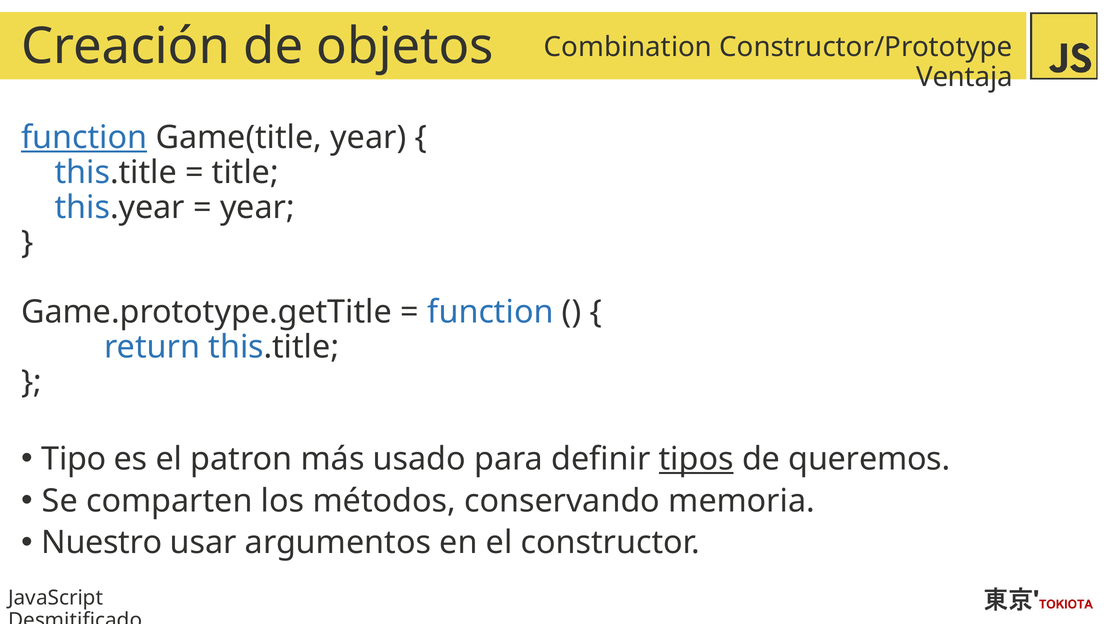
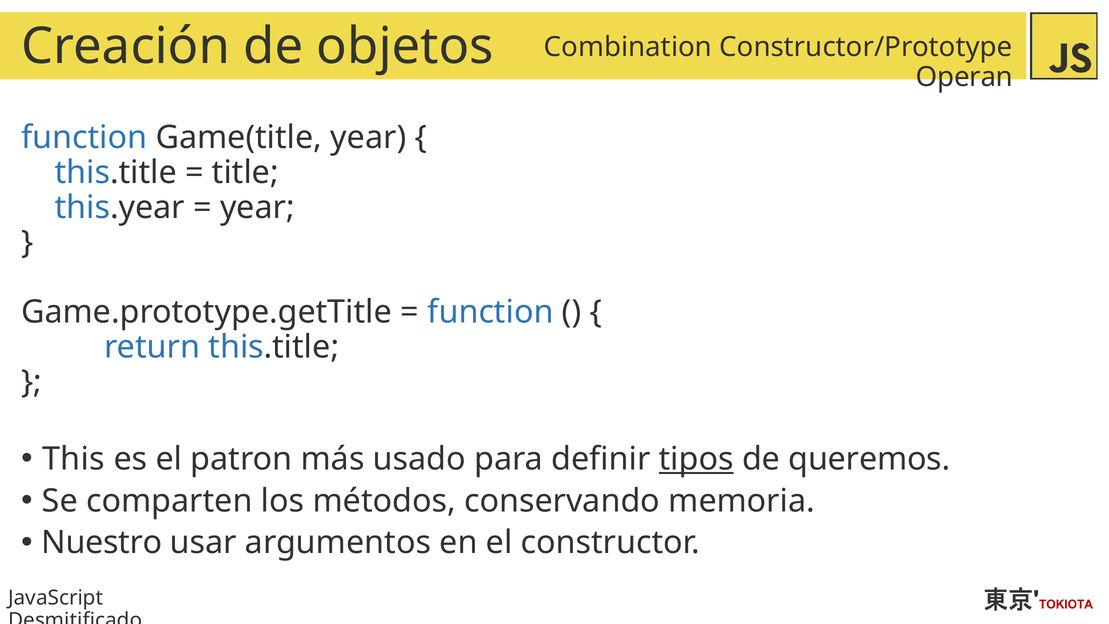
Ventaja: Ventaja -> Operan
function at (84, 137) underline: present -> none
Tipo: Tipo -> This
